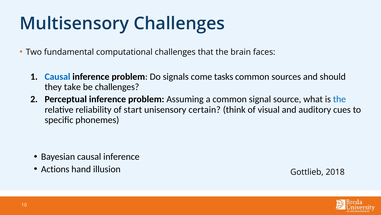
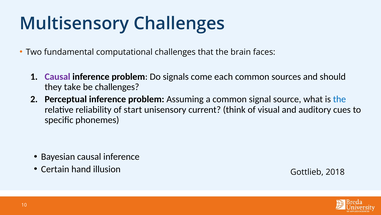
Causal at (57, 76) colour: blue -> purple
tasks: tasks -> each
certain: certain -> current
Actions: Actions -> Certain
